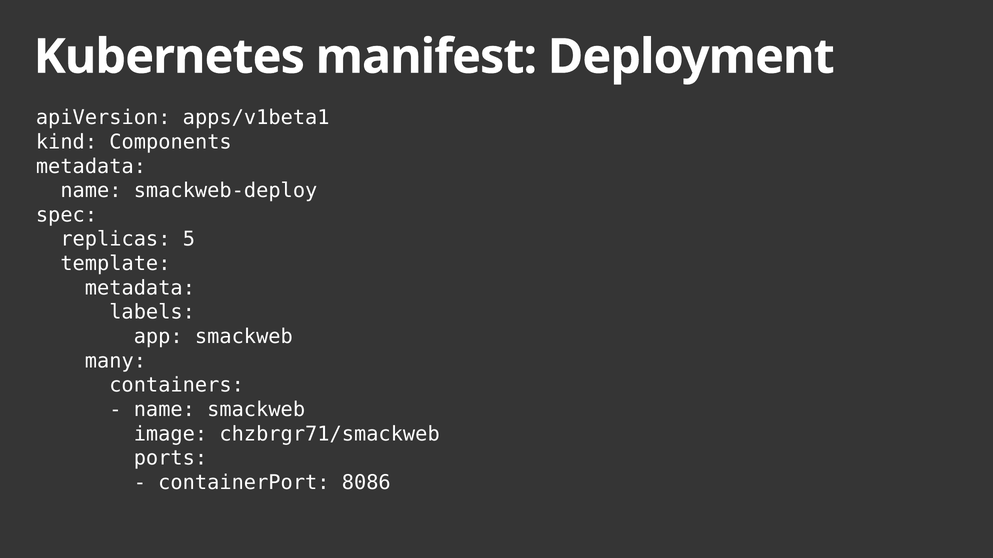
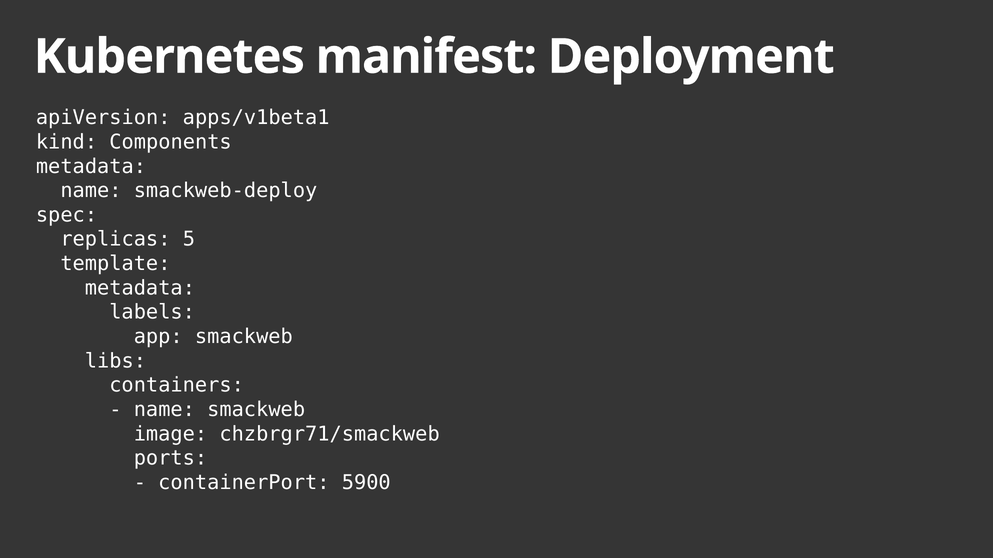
many: many -> libs
8086: 8086 -> 5900
